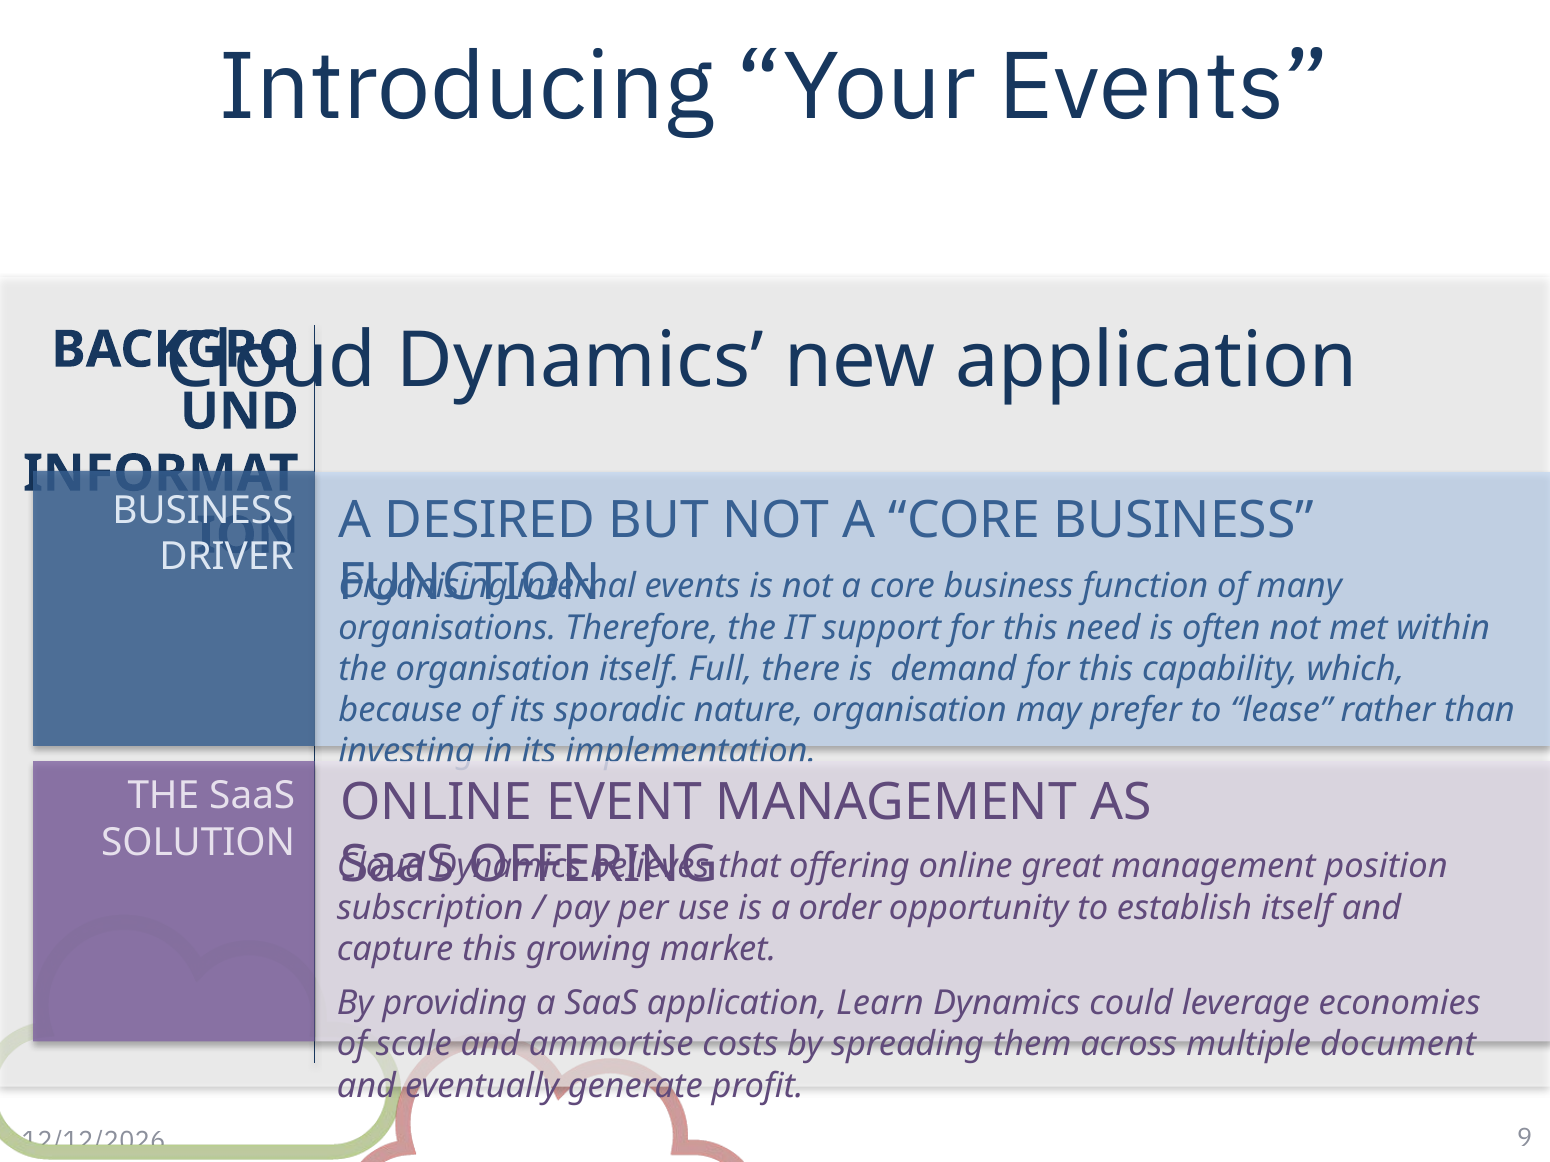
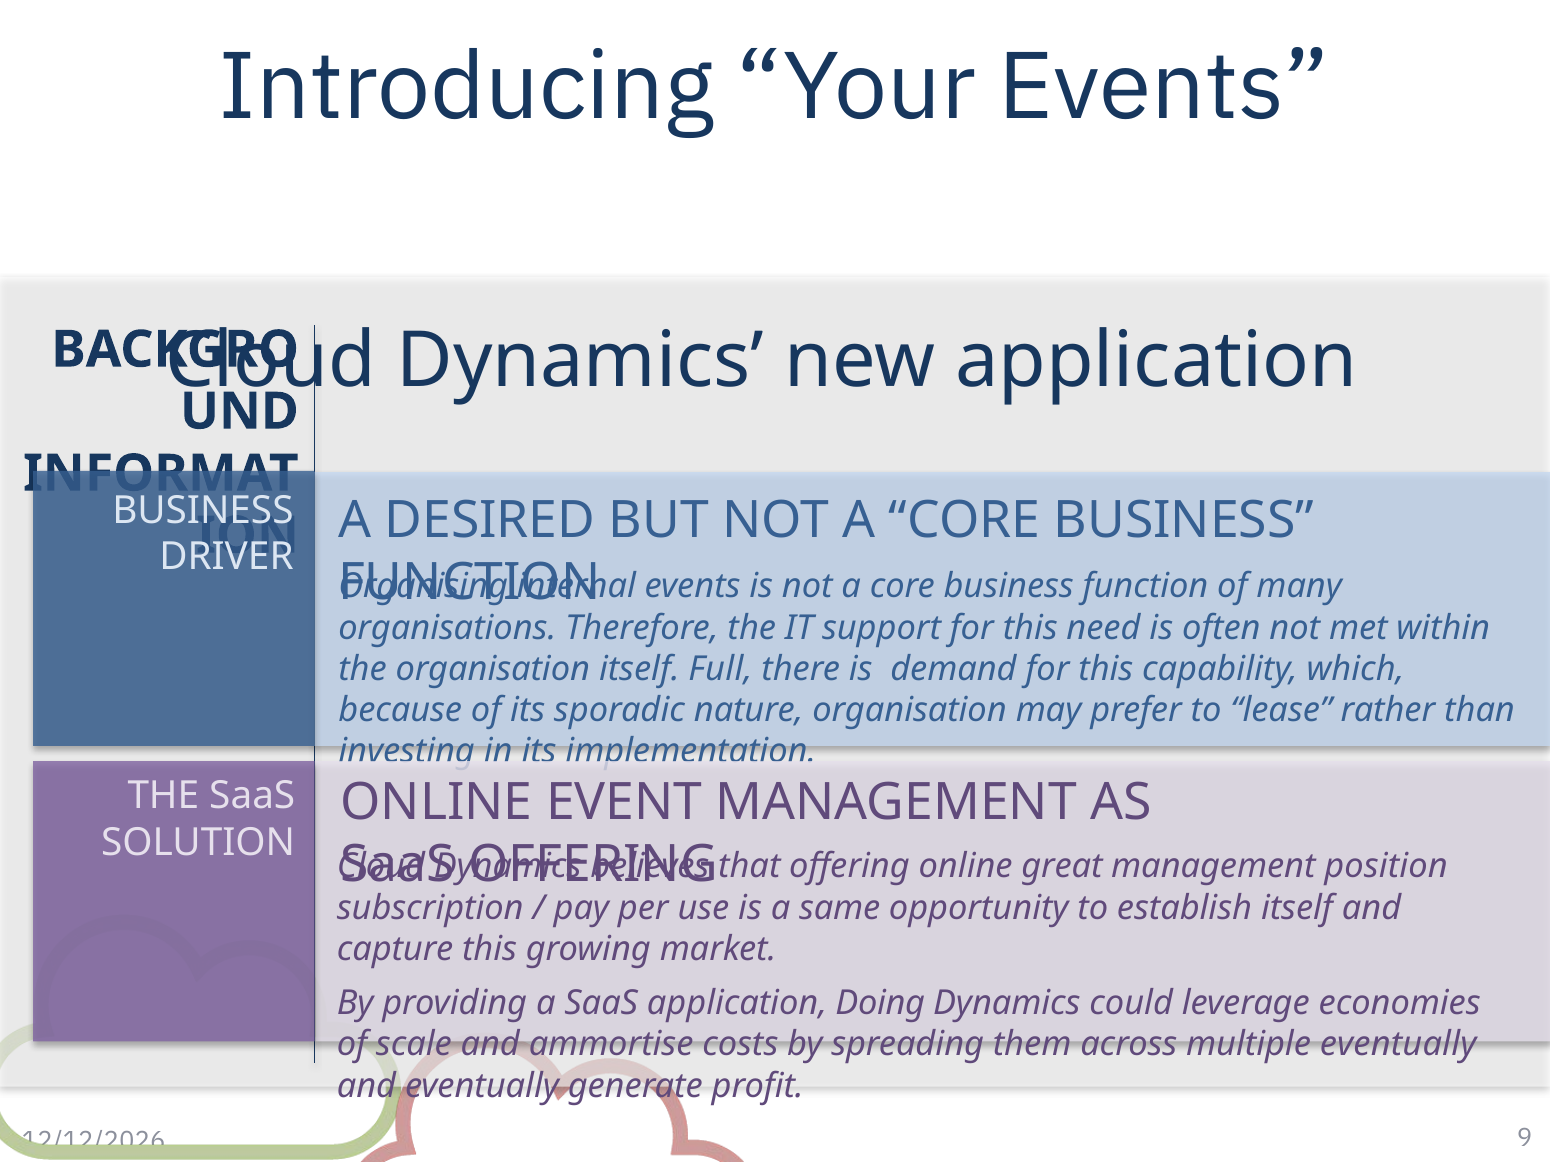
order: order -> same
Learn: Learn -> Doing
multiple document: document -> eventually
